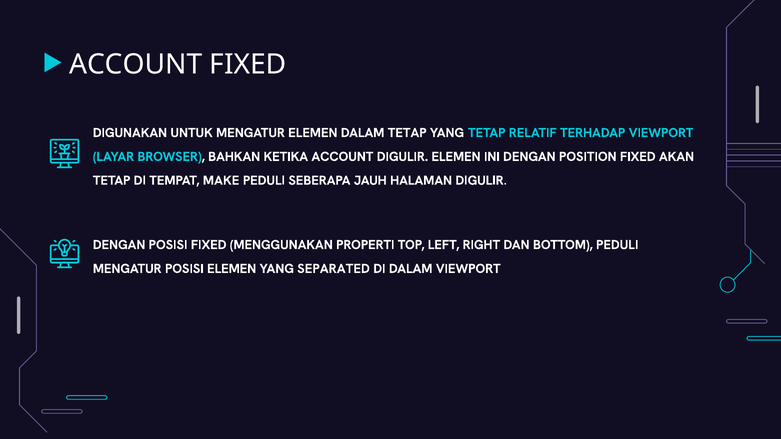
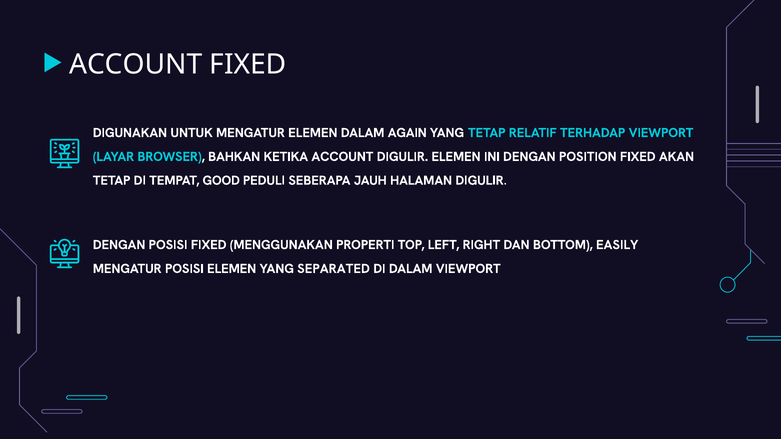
DALAM TETAP: TETAP -> AGAIN
MAKE: MAKE -> GOOD
BOTTOM PEDULI: PEDULI -> EASILY
